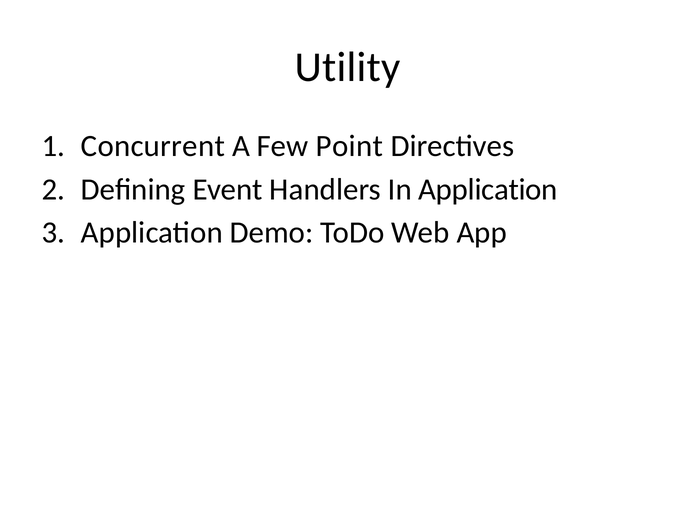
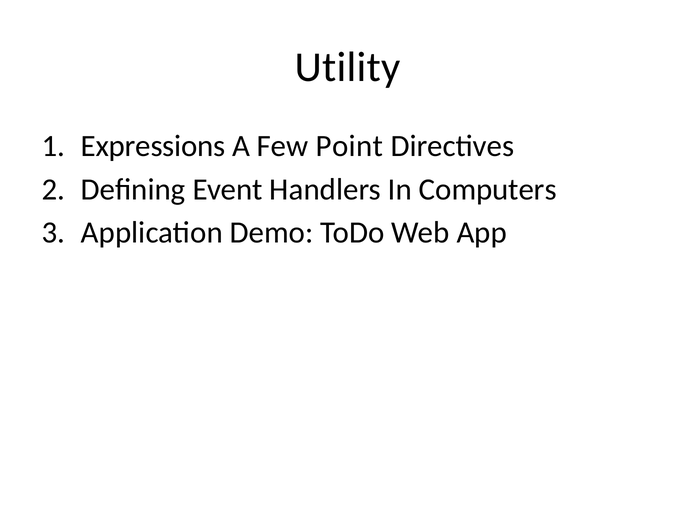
Concurrent: Concurrent -> Expressions
In Application: Application -> Computers
